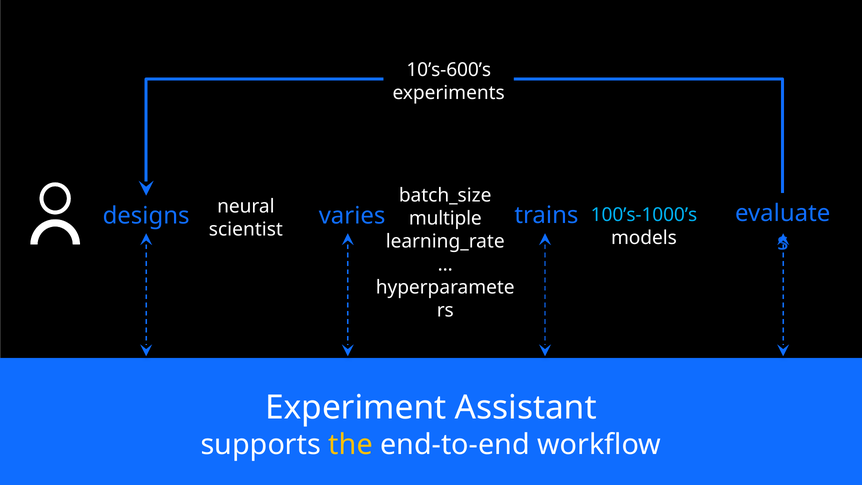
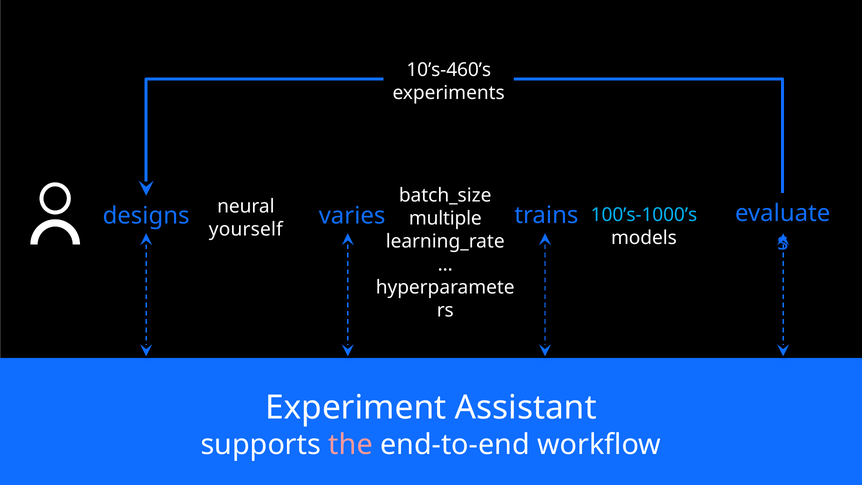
10’s-600’s: 10’s-600’s -> 10’s-460’s
scientist: scientist -> yourself
the colour: yellow -> pink
